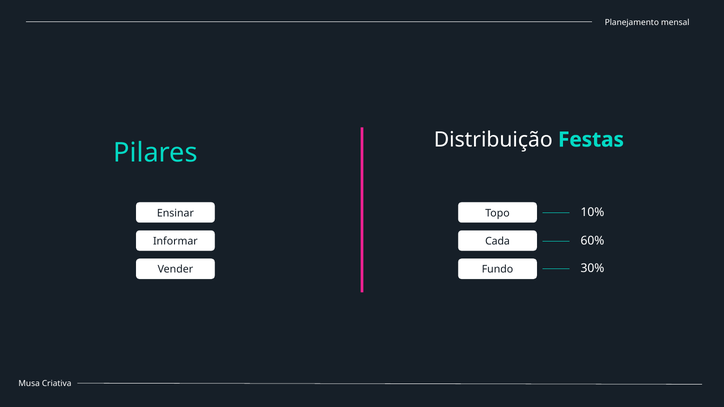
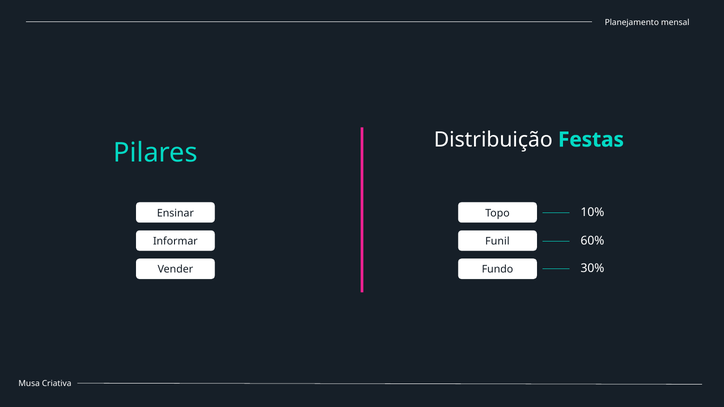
Cada: Cada -> Funil
